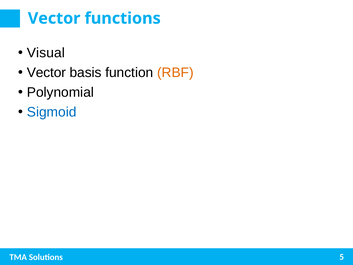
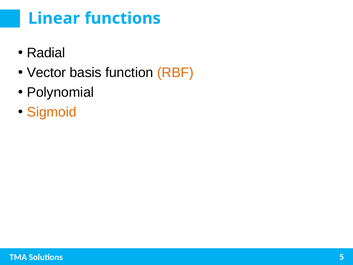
Vector at (54, 18): Vector -> Linear
Visual: Visual -> Radial
Sigmoid colour: blue -> orange
